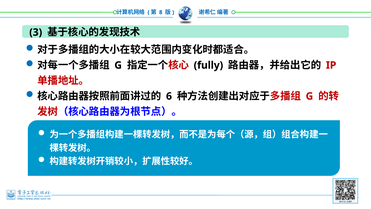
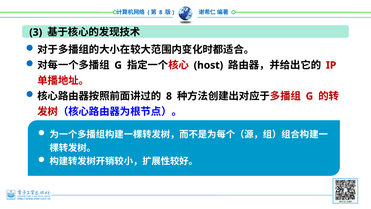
fully: fully -> host
6 at (169, 96): 6 -> 8
